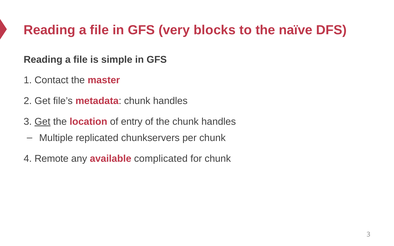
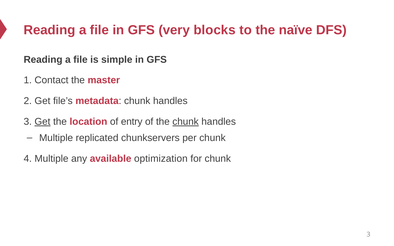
chunk at (186, 122) underline: none -> present
4 Remote: Remote -> Multiple
complicated: complicated -> optimization
